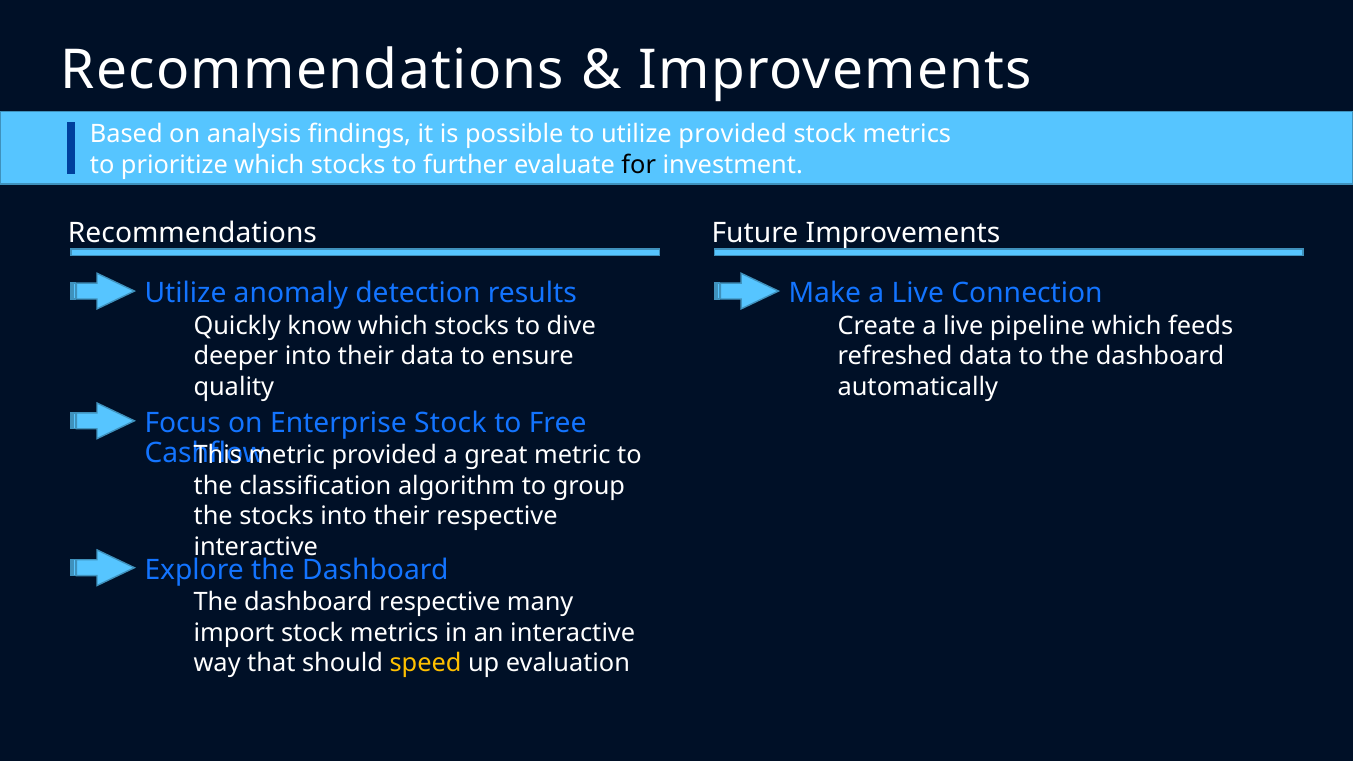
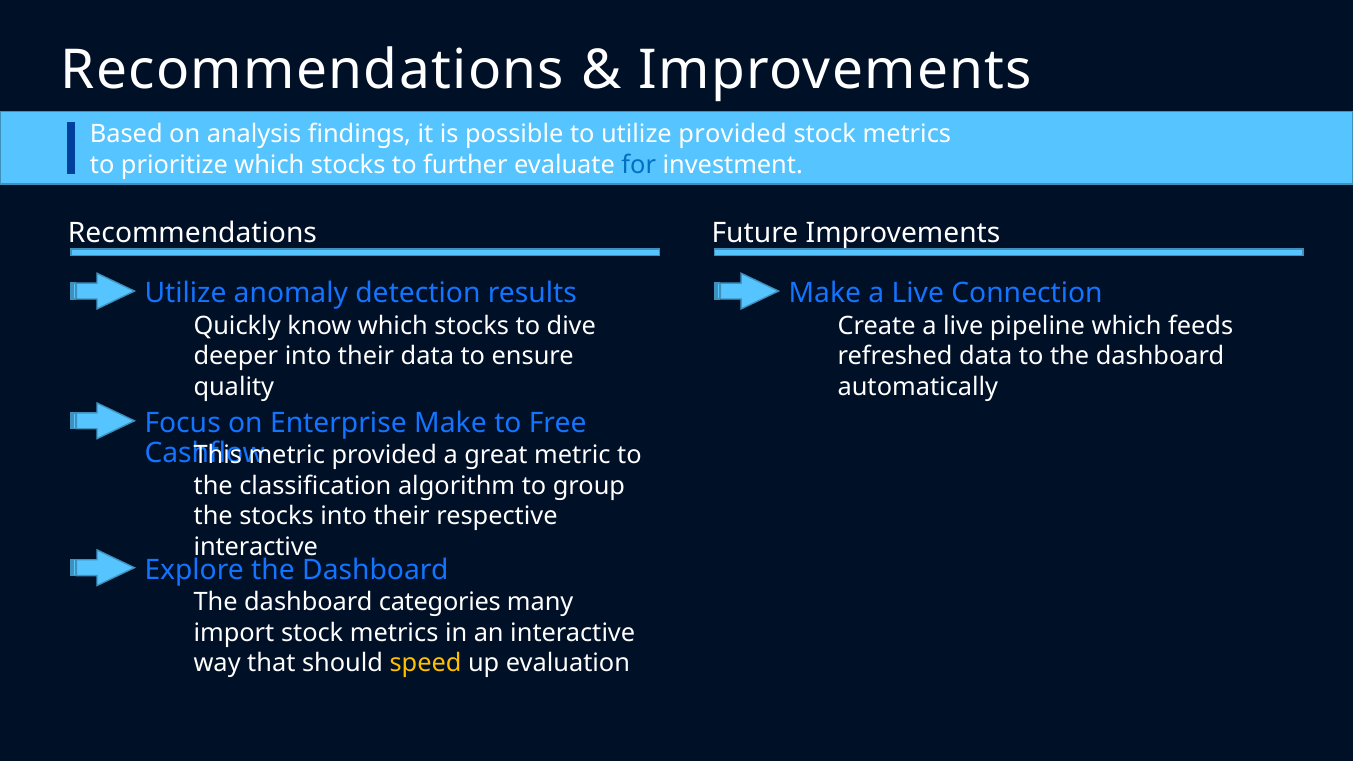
for colour: black -> blue
Enterprise Stock: Stock -> Make
dashboard respective: respective -> categories
